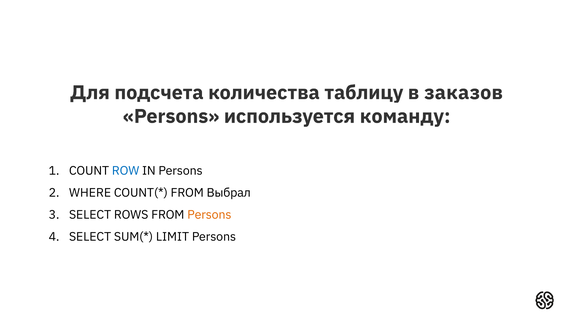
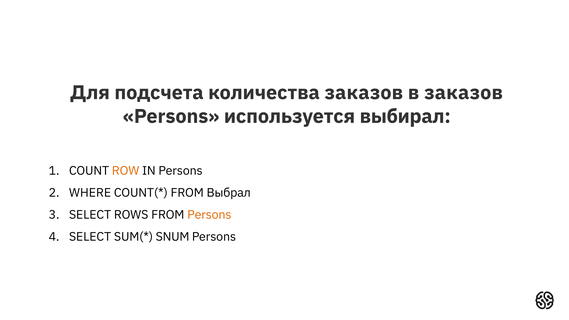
количества таблицу: таблицу -> заказов
команду: команду -> выбирал
ROW colour: blue -> orange
LIMIT: LIMIT -> SNUM
